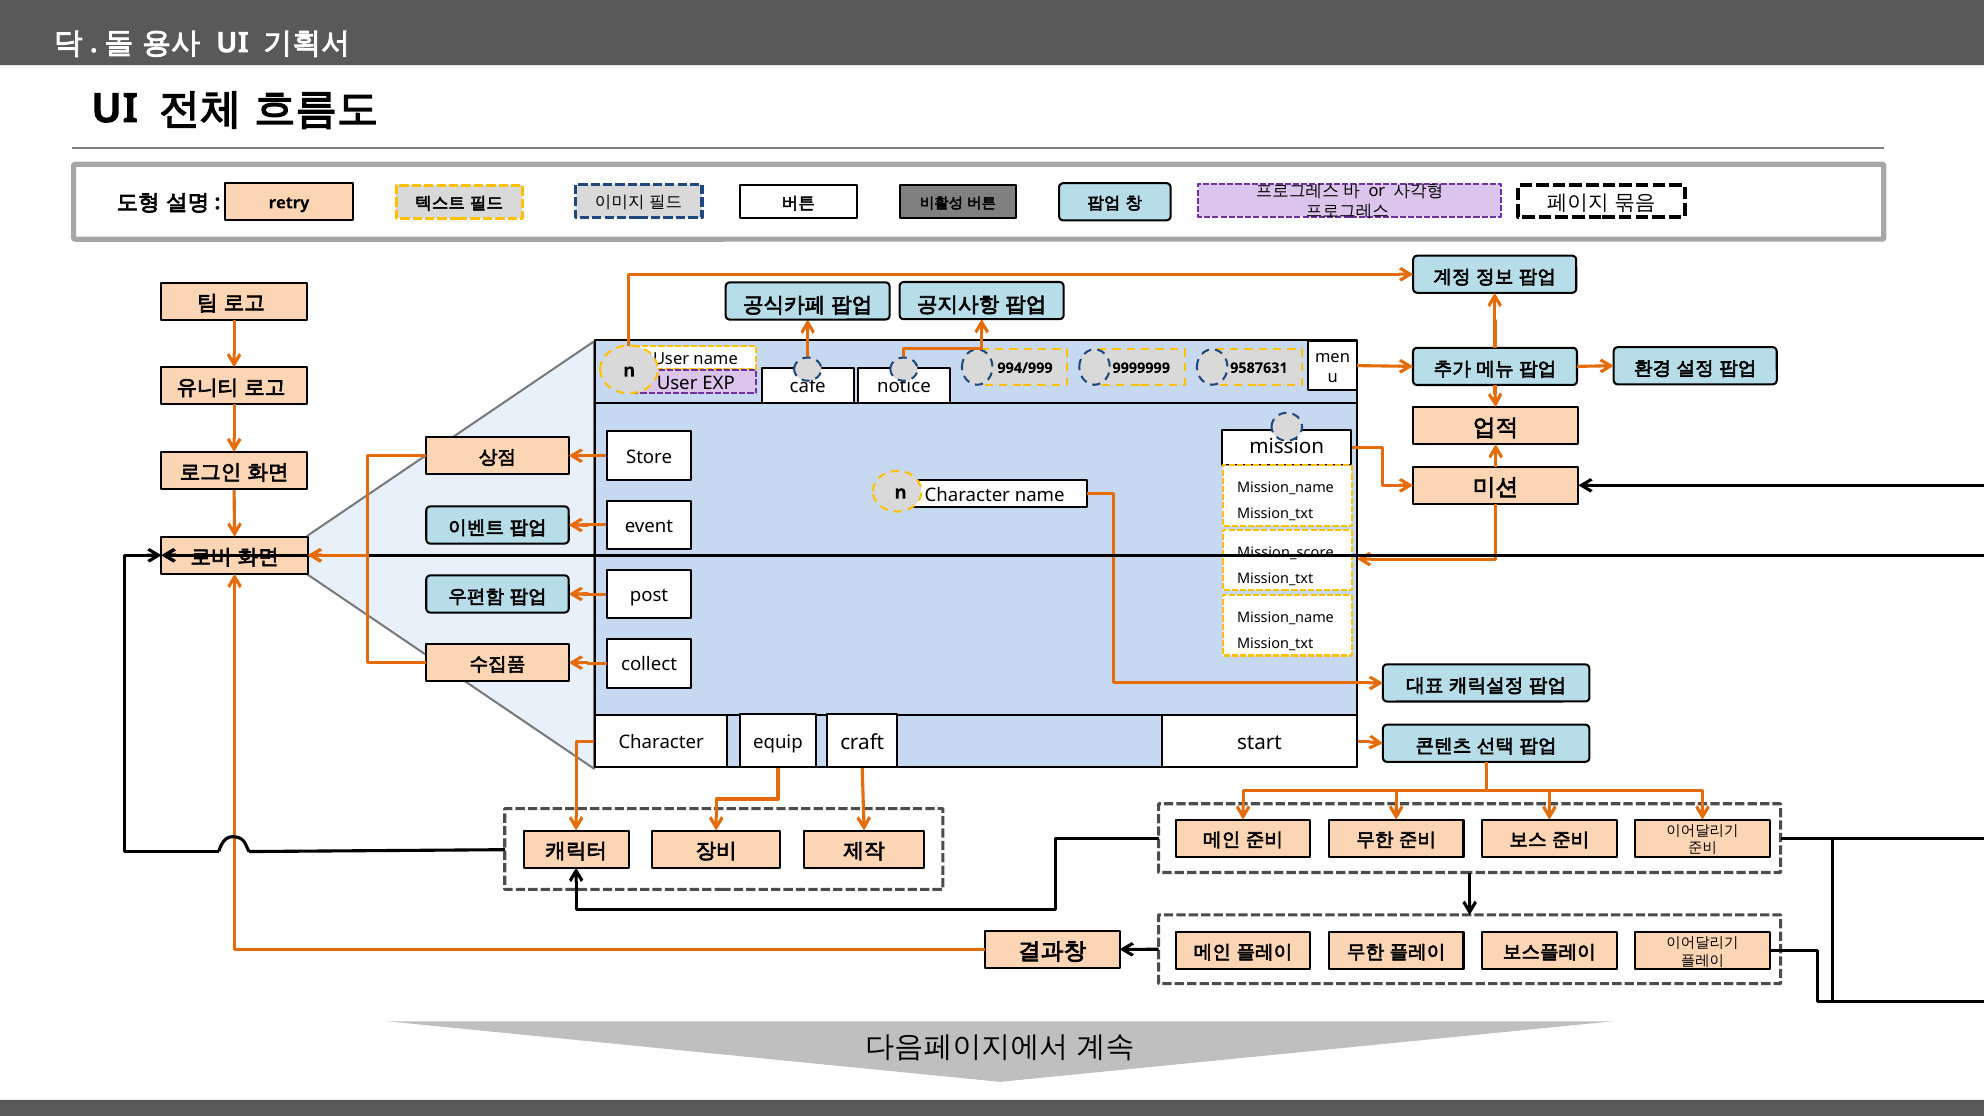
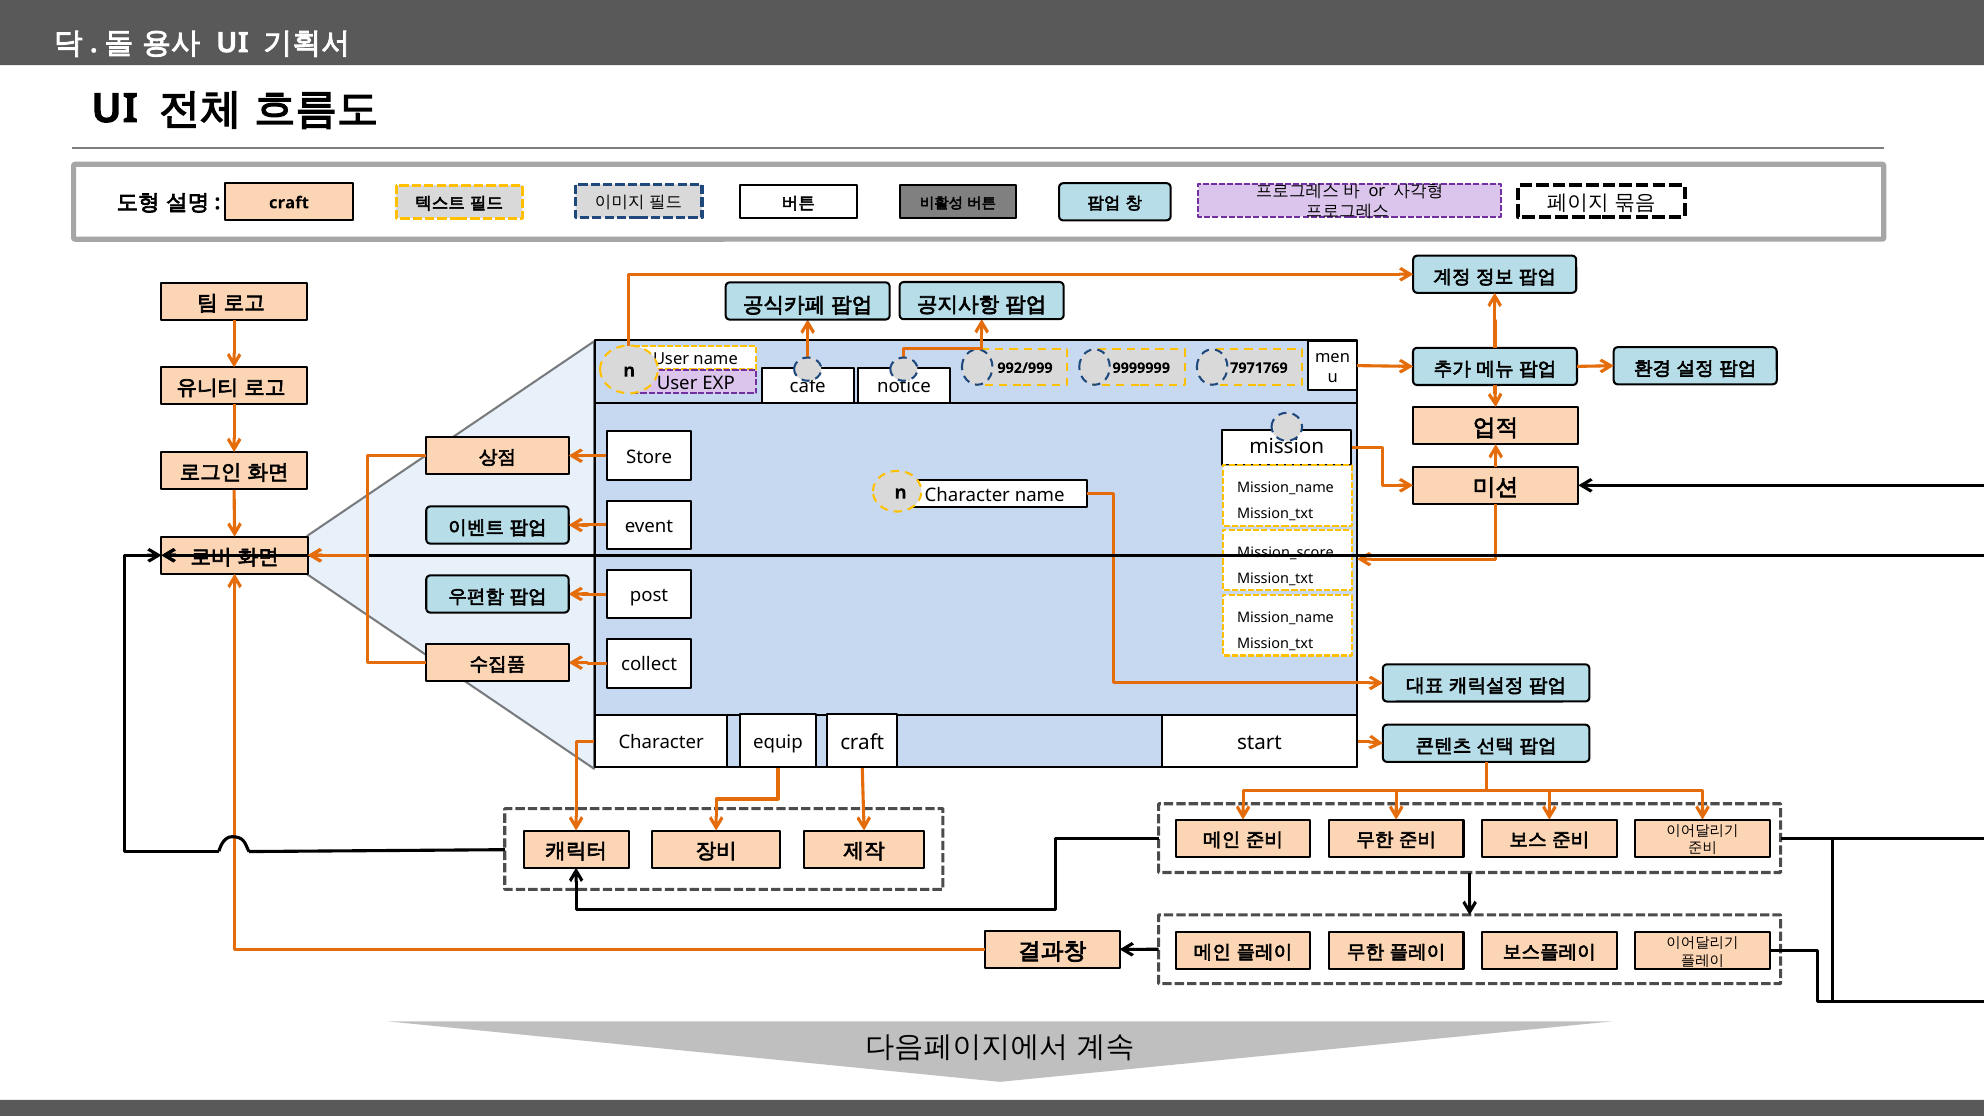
retry at (289, 203): retry -> craft
994/999: 994/999 -> 992/999
9587631: 9587631 -> 7971769
